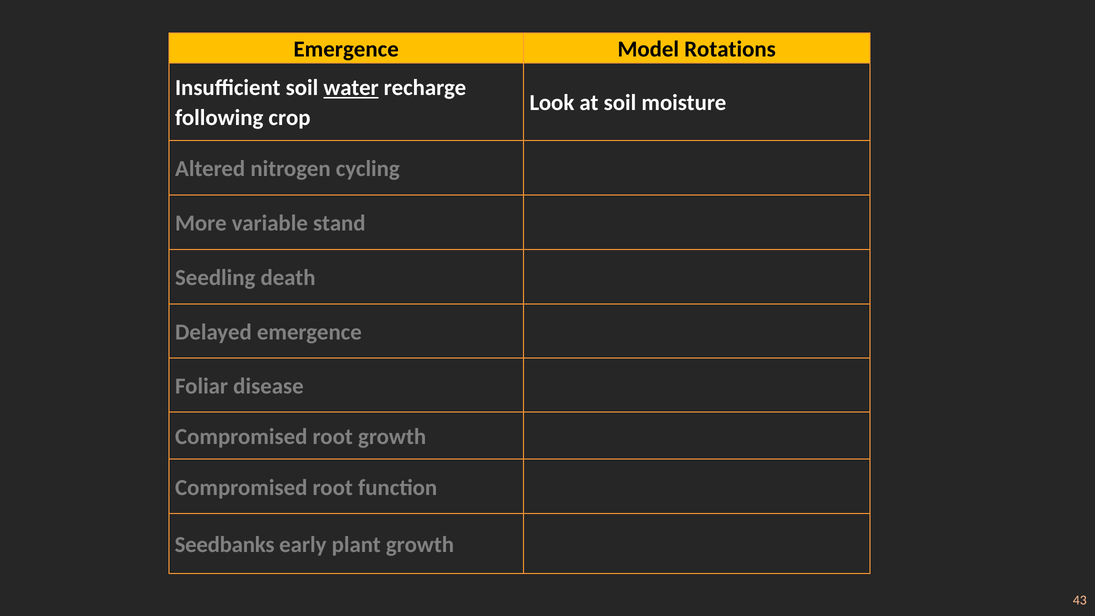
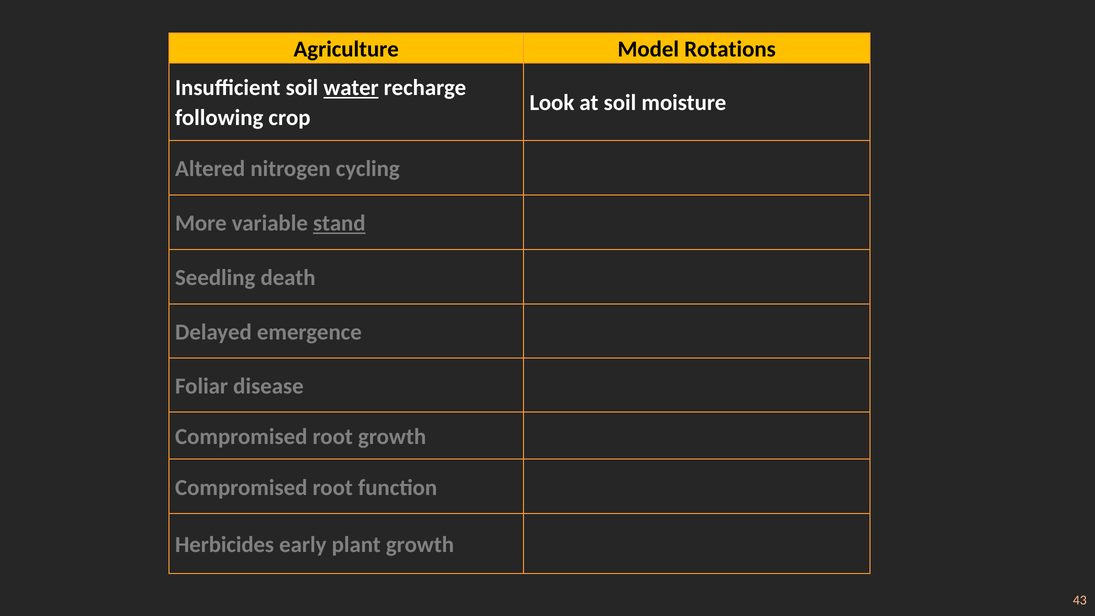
Emergence at (346, 49): Emergence -> Agriculture
stand underline: none -> present
Seedbanks: Seedbanks -> Herbicides
